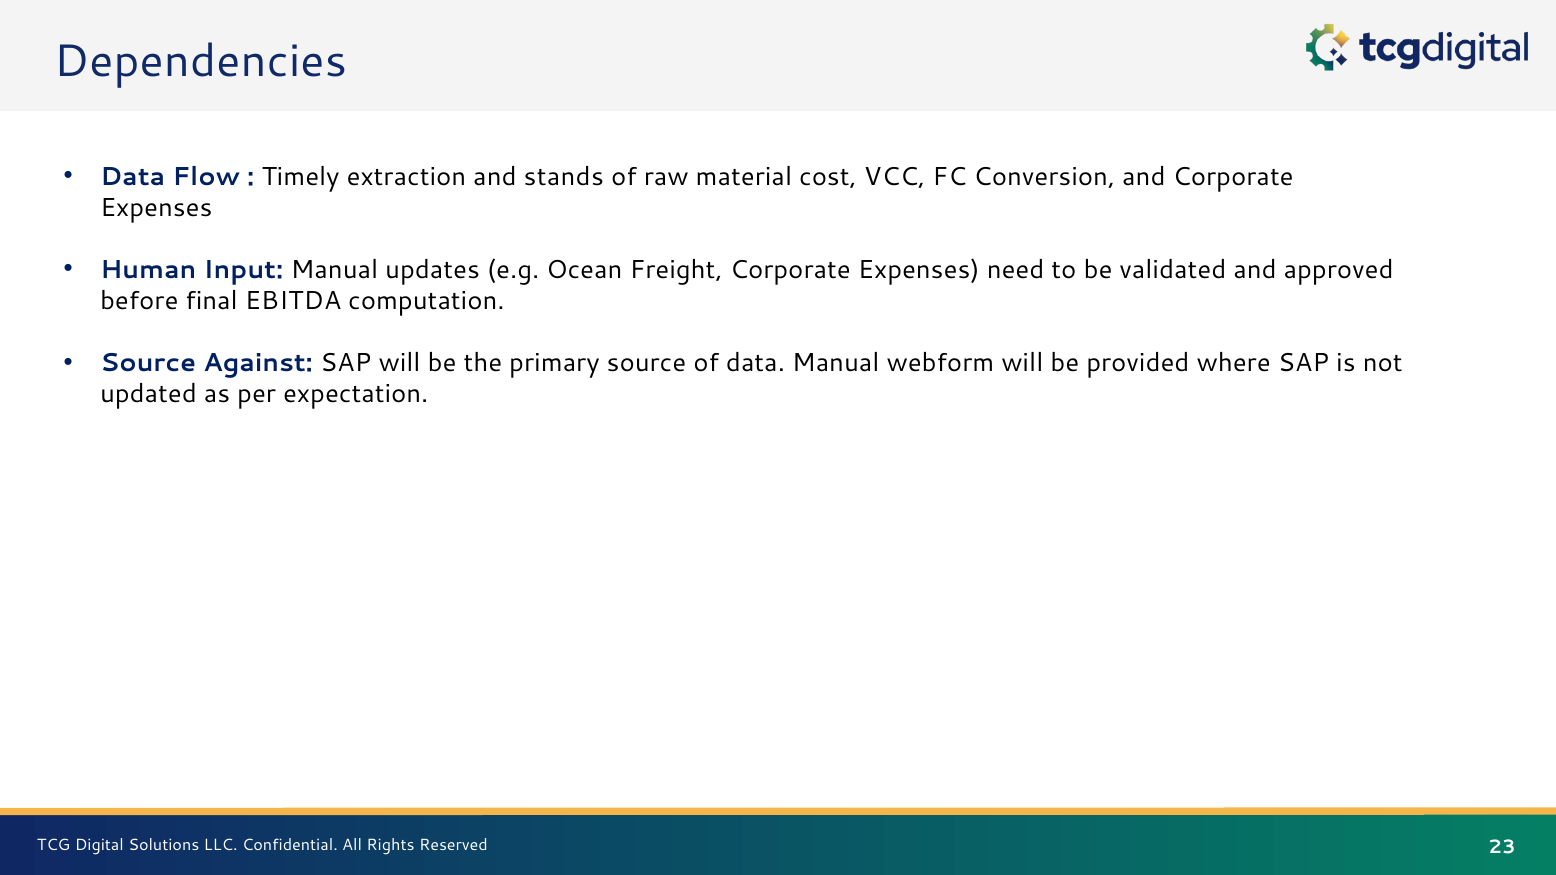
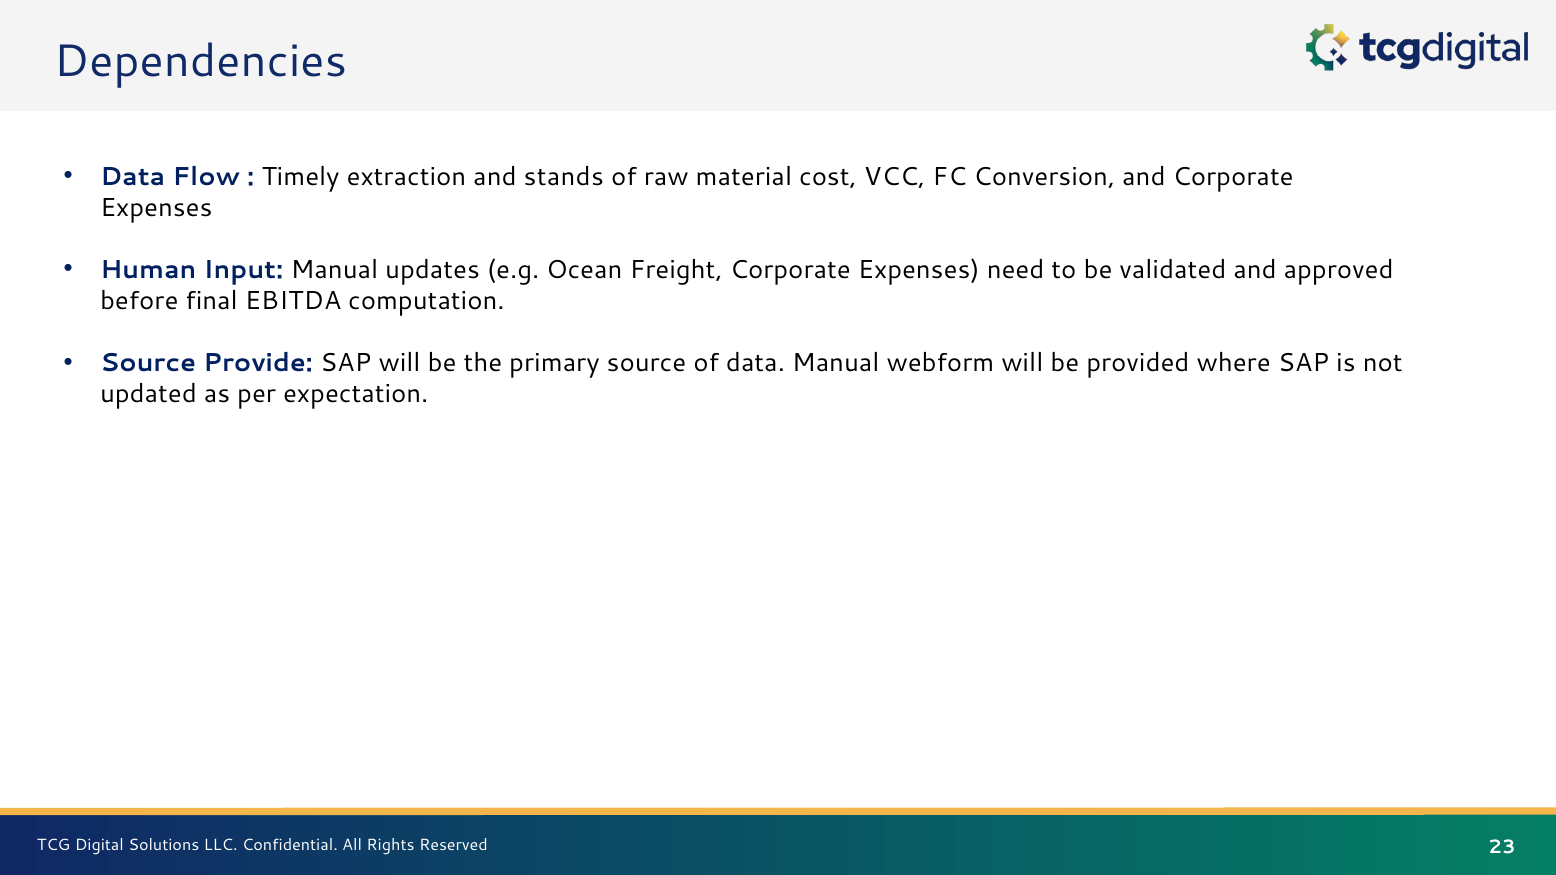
Against: Against -> Provide
